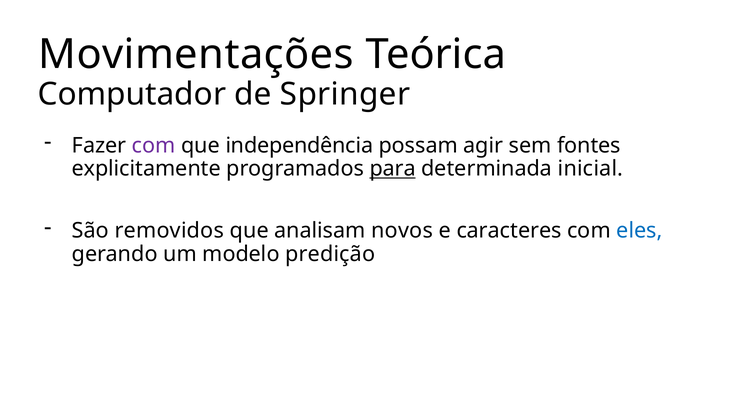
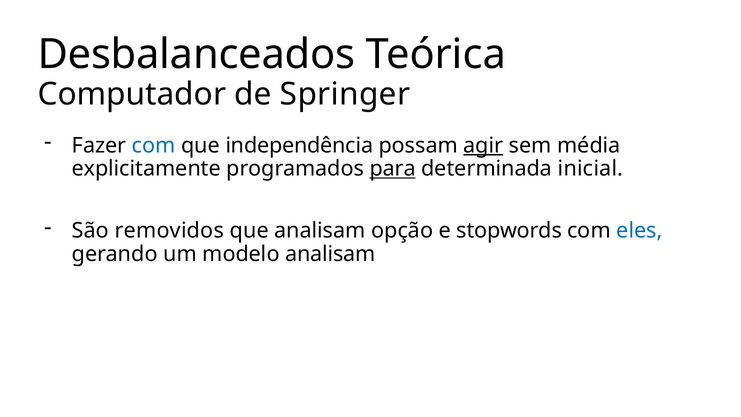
Movimentações: Movimentações -> Desbalanceados
com at (154, 145) colour: purple -> blue
agir underline: none -> present
fontes: fontes -> média
novos: novos -> opção
caracteres: caracteres -> stopwords
modelo predição: predição -> analisam
